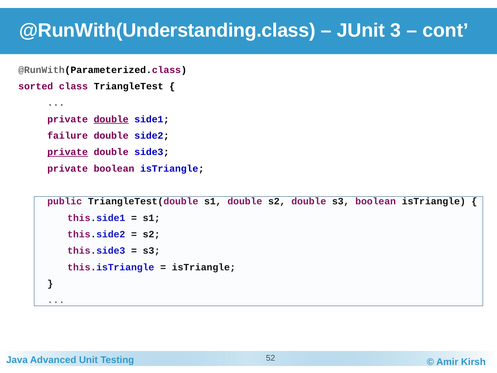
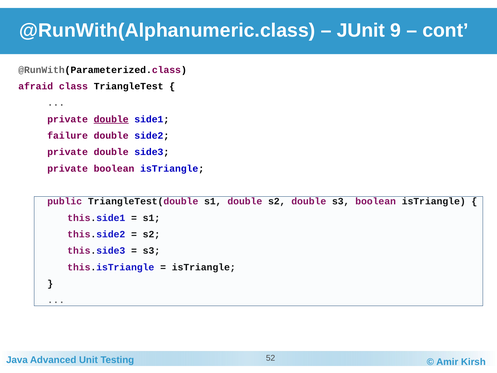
@RunWith(Understanding.class: @RunWith(Understanding.class -> @RunWith(Alphanumeric.class
3: 3 -> 9
sorted: sorted -> afraid
private at (68, 152) underline: present -> none
